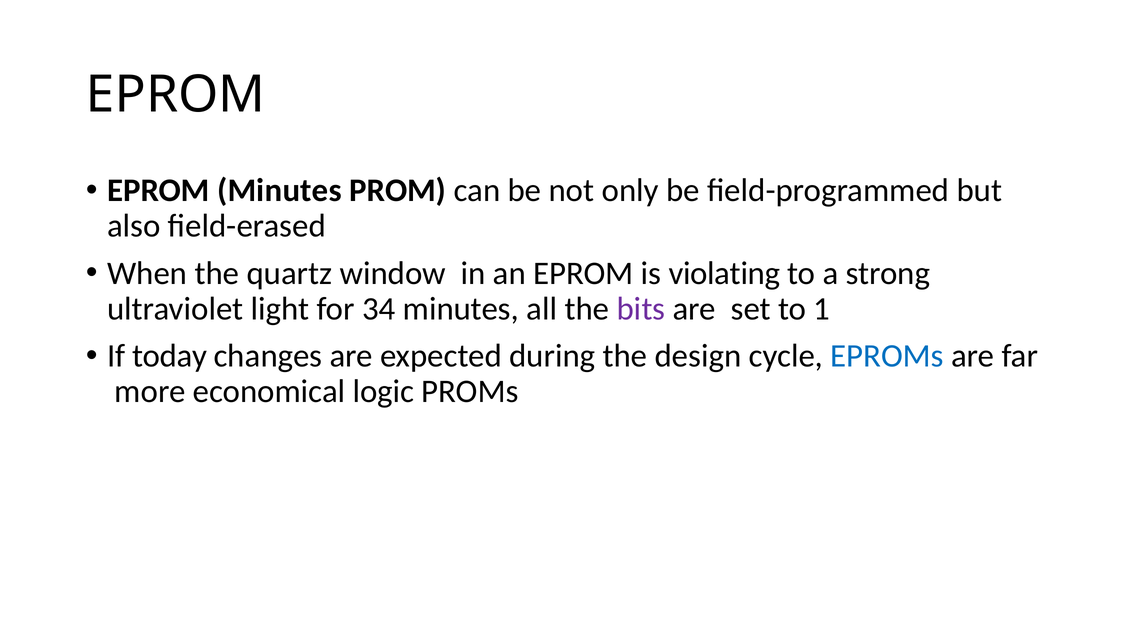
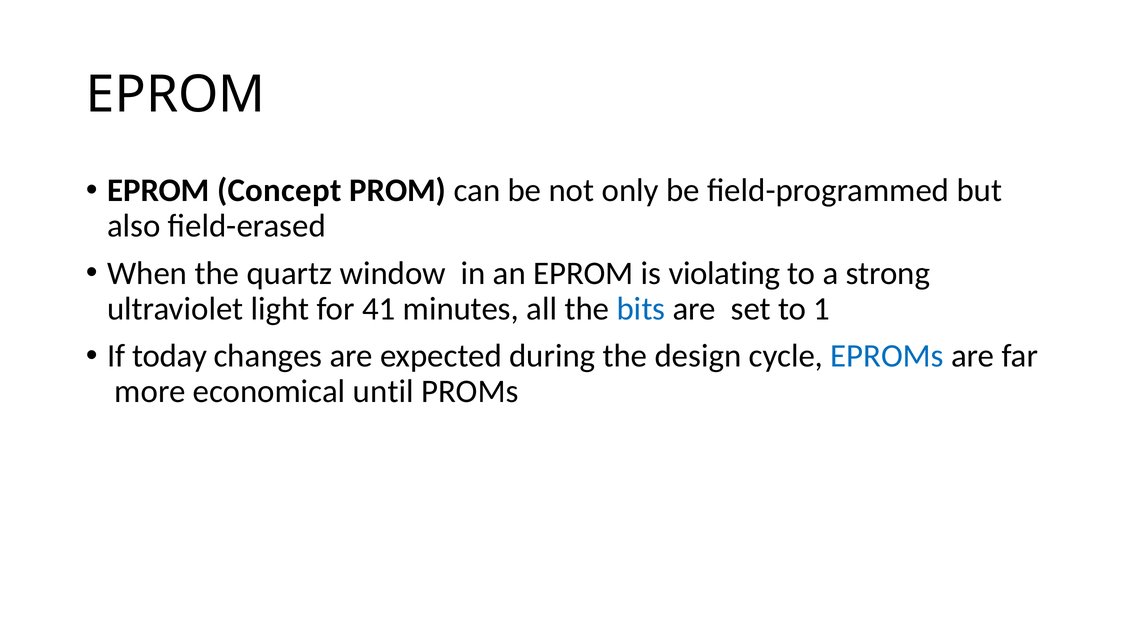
EPROM Minutes: Minutes -> Concept
34: 34 -> 41
bits colour: purple -> blue
logic: logic -> until
